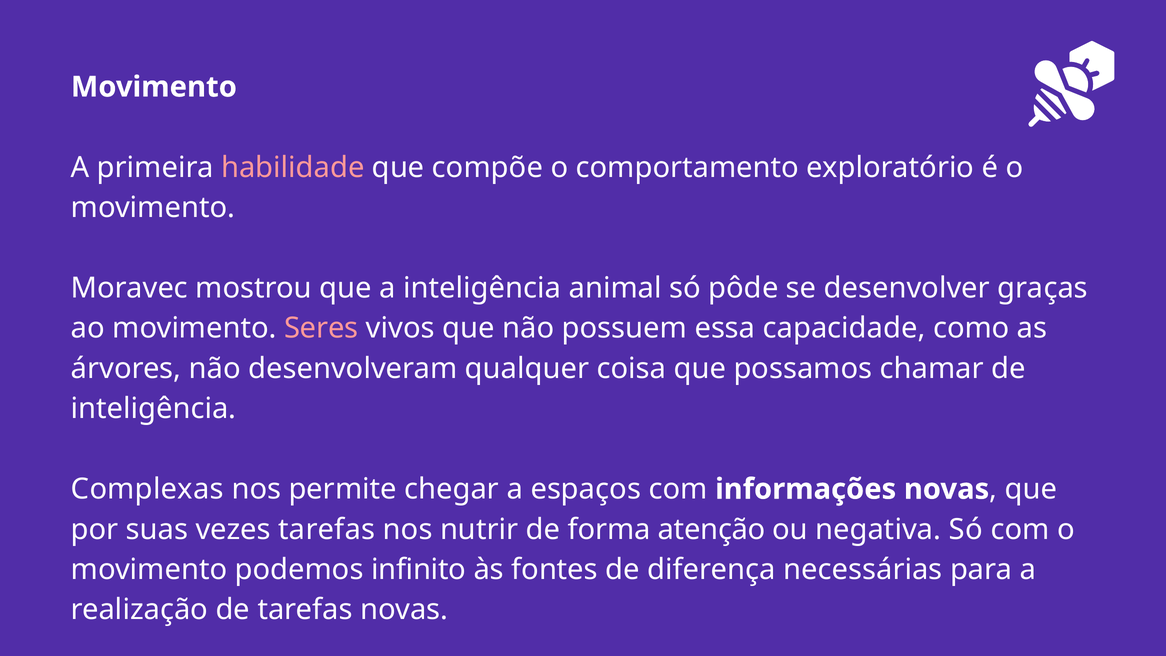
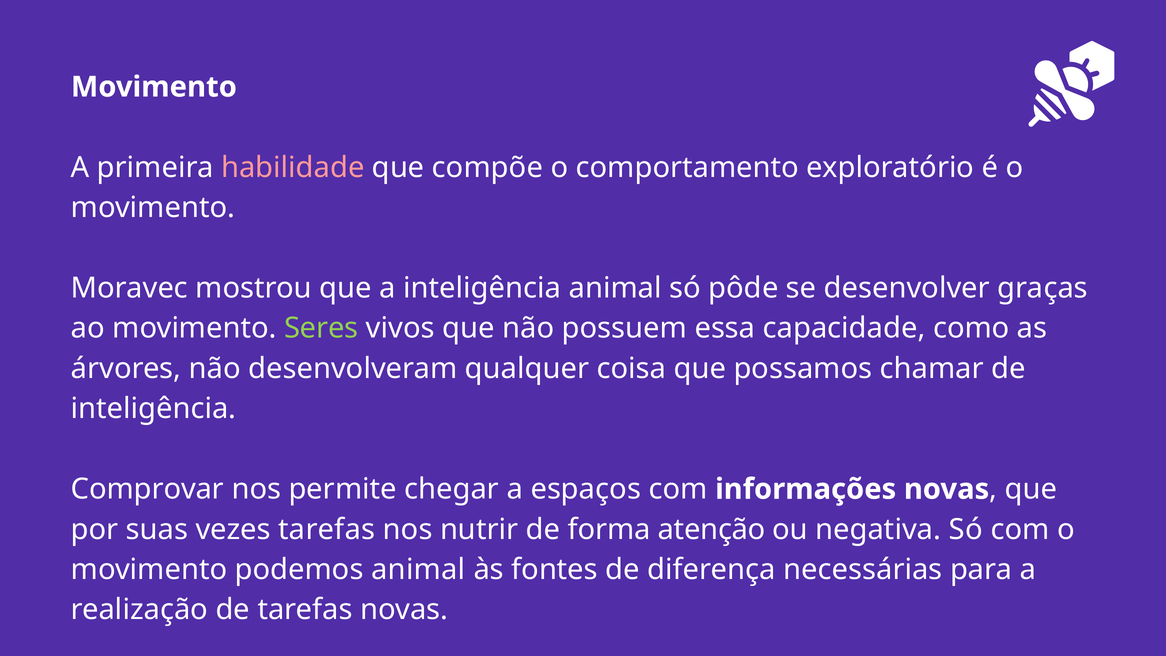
Seres colour: pink -> light green
Complexas: Complexas -> Comprovar
podemos infinito: infinito -> animal
